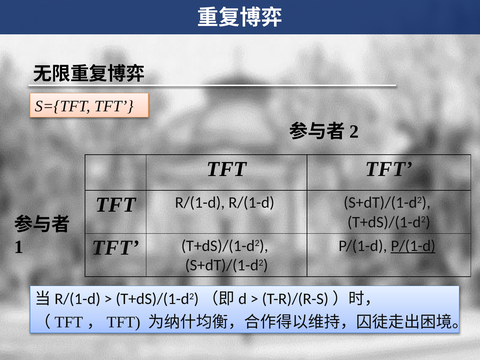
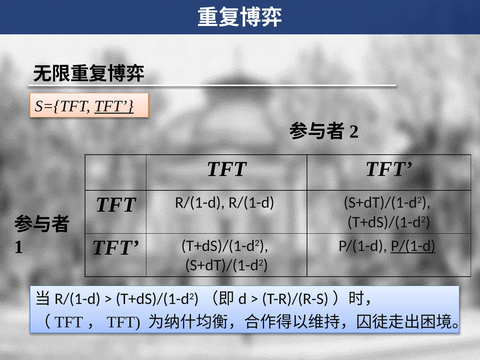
TFT at (114, 106) underline: none -> present
